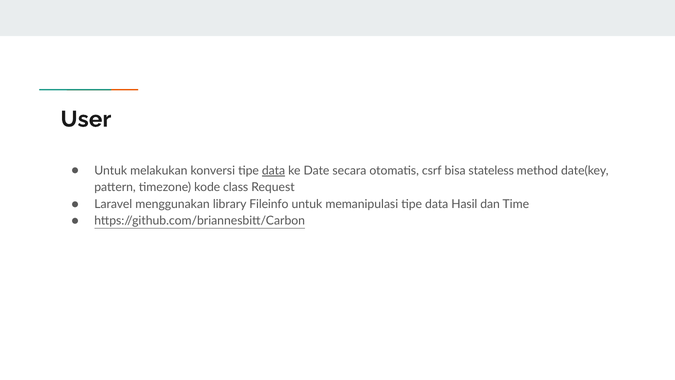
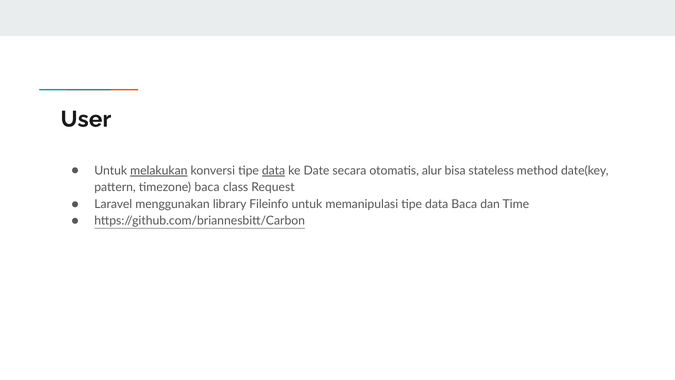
melakukan underline: none -> present
csrf: csrf -> alur
timezone kode: kode -> baca
data Hasil: Hasil -> Baca
